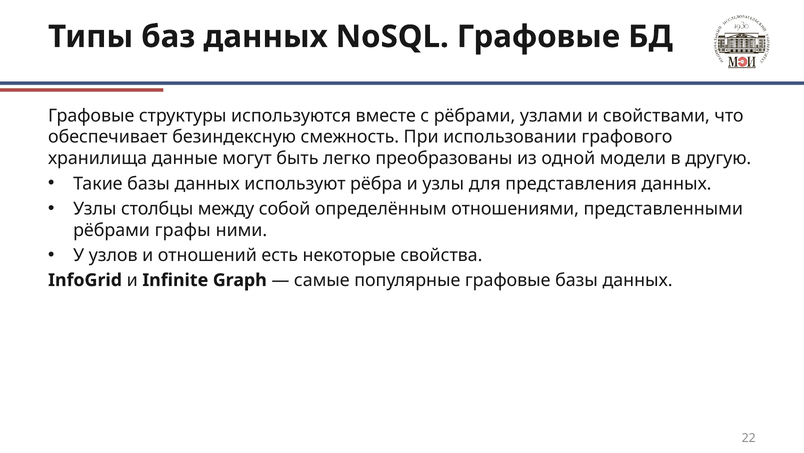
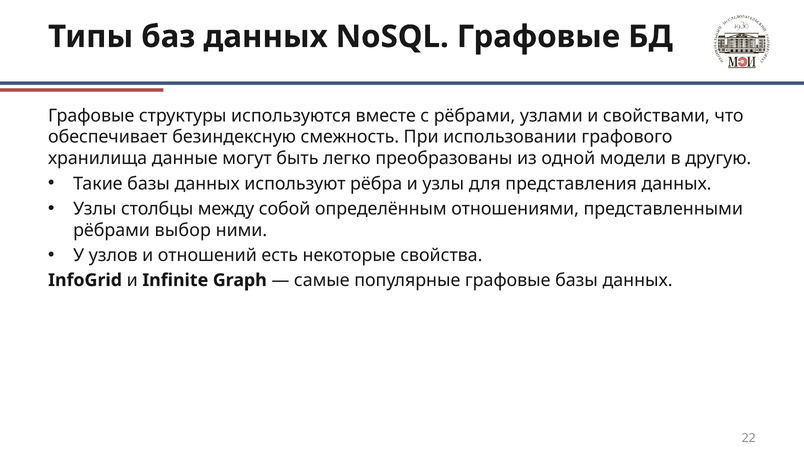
графы: графы -> выбор
